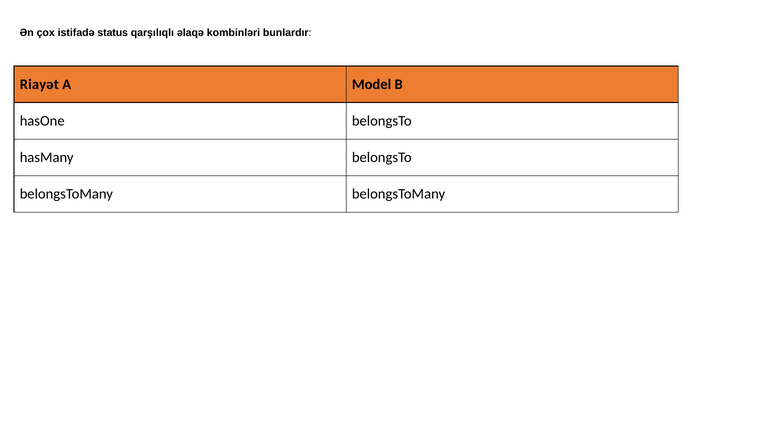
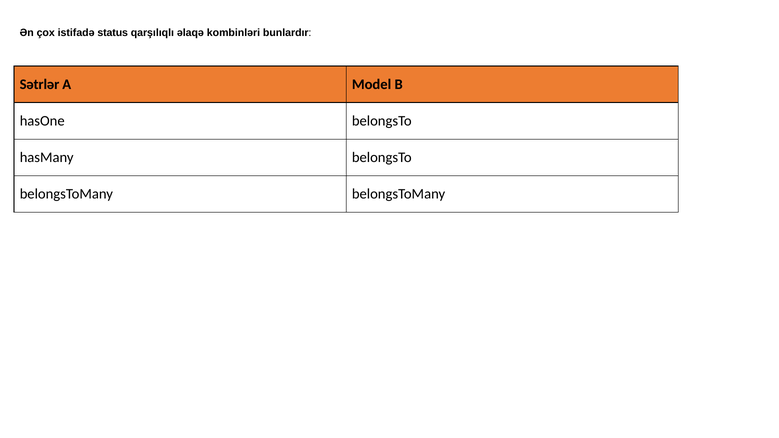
Riayət: Riayət -> Sətrlər
